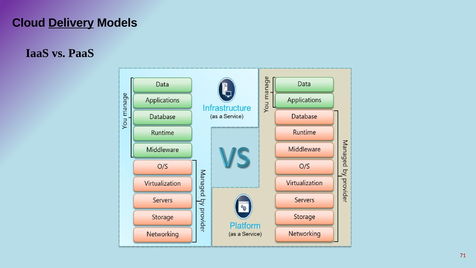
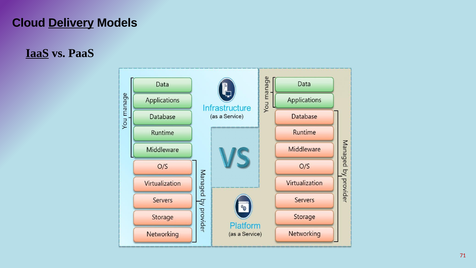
IaaS underline: none -> present
